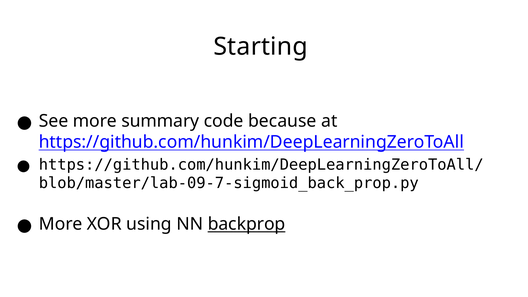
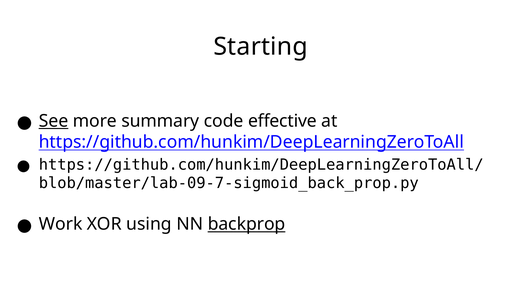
See underline: none -> present
because: because -> effective
More at (61, 224): More -> Work
